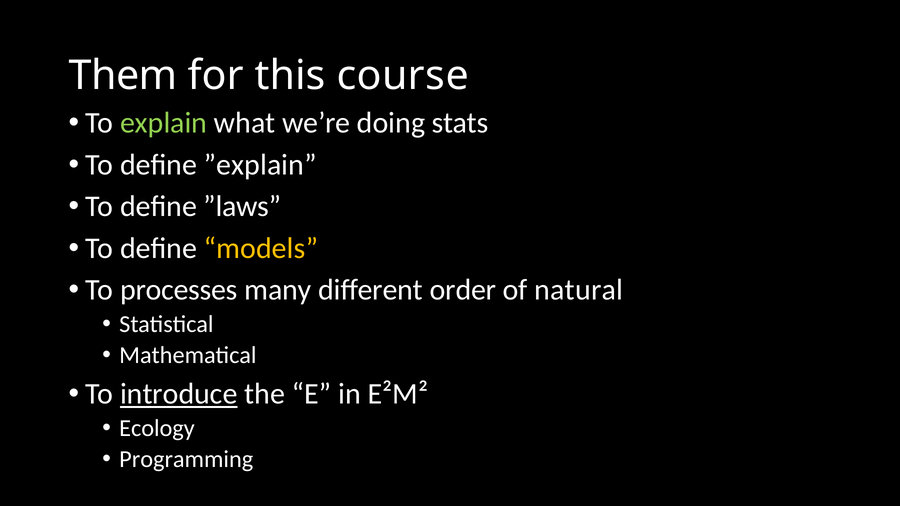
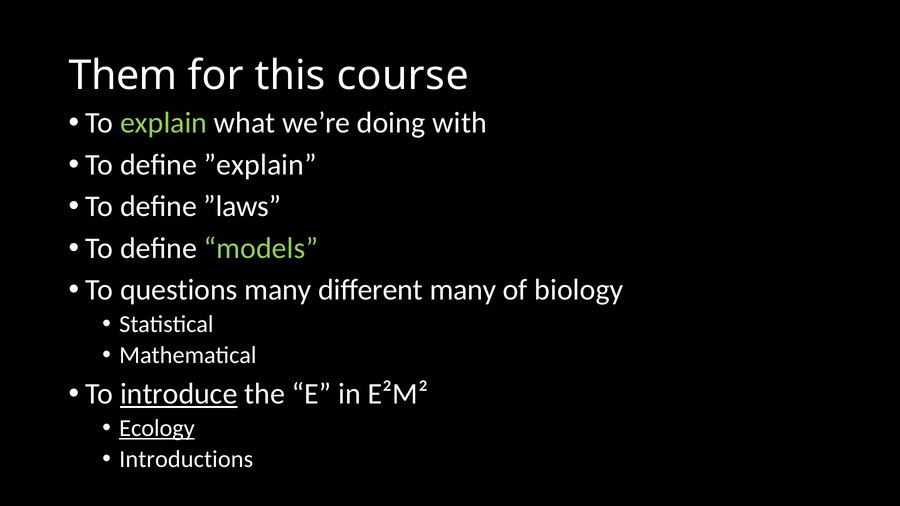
stats: stats -> with
models colour: yellow -> light green
processes: processes -> questions
different order: order -> many
natural: natural -> biology
Ecology underline: none -> present
Programming: Programming -> Introductions
